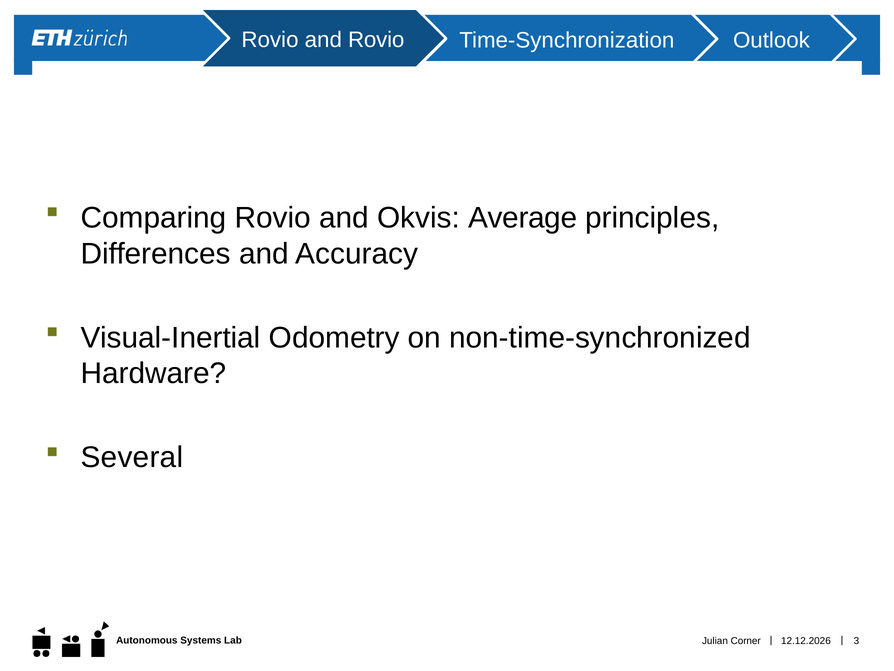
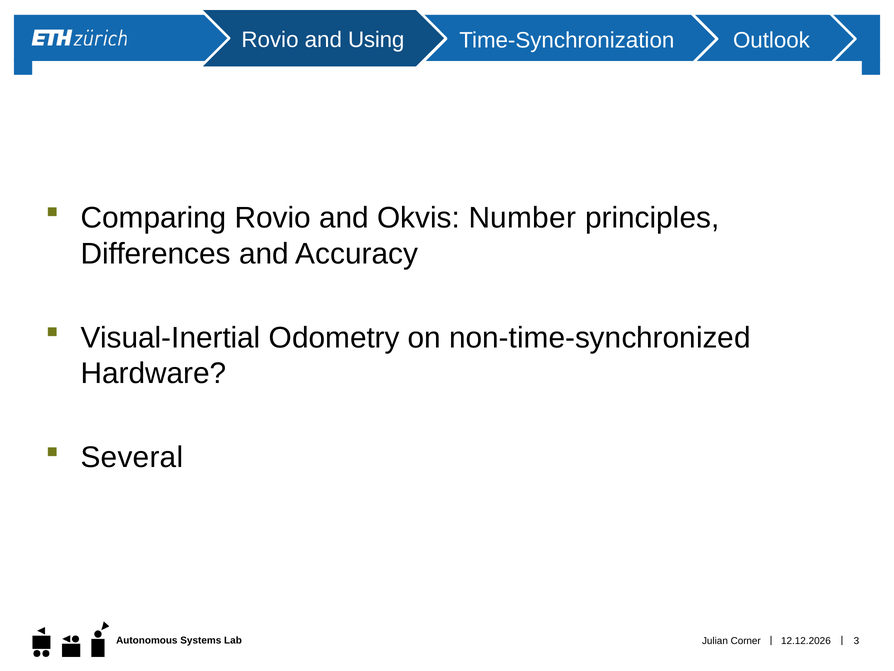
and Rovio: Rovio -> Using
Average: Average -> Number
